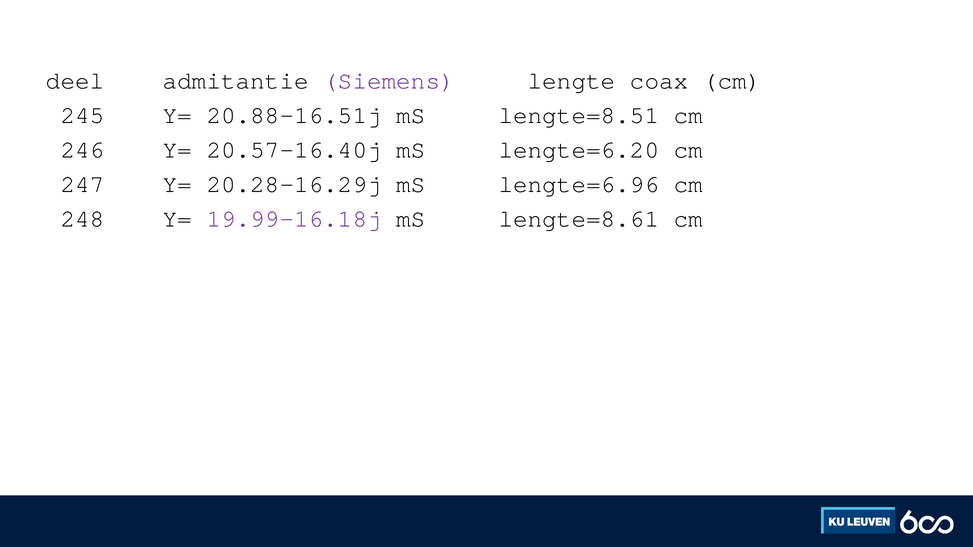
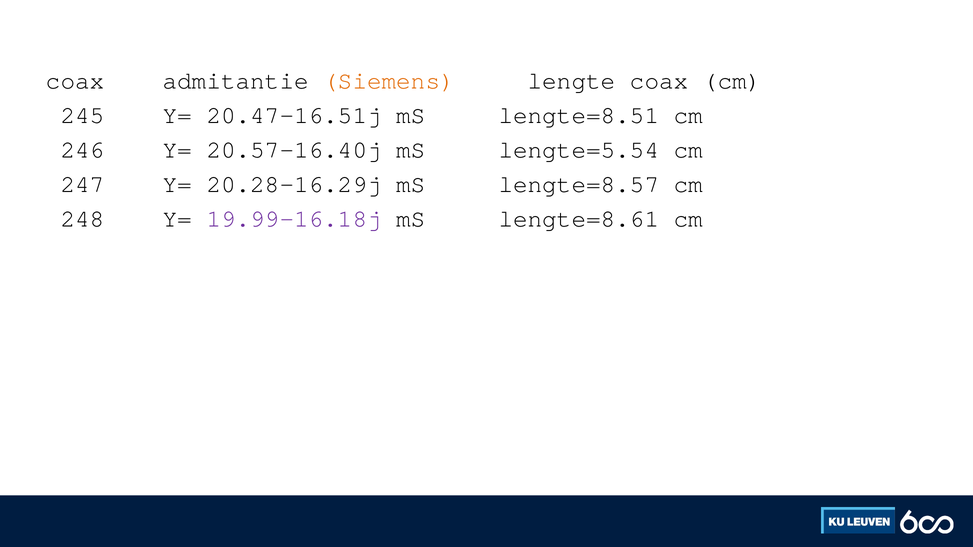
deel at (75, 81): deel -> coax
Siemens colour: purple -> orange
20.88-16.51j: 20.88-16.51j -> 20.47-16.51j
lengte=6.20: lengte=6.20 -> lengte=5.54
lengte=6.96: lengte=6.96 -> lengte=8.57
